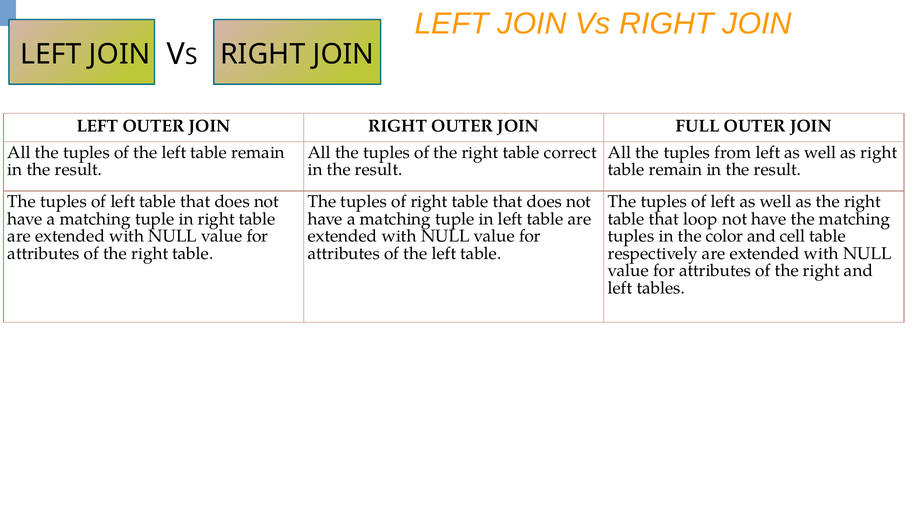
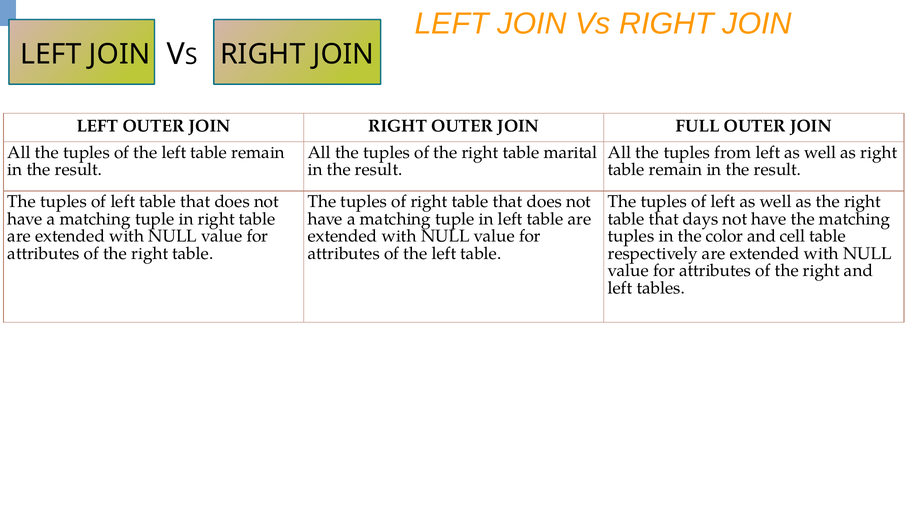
correct: correct -> marital
loop: loop -> days
